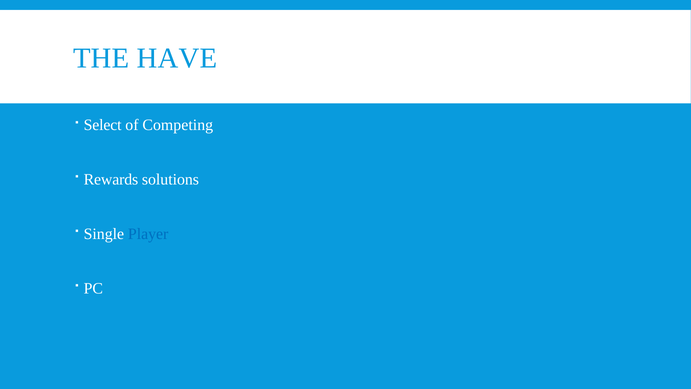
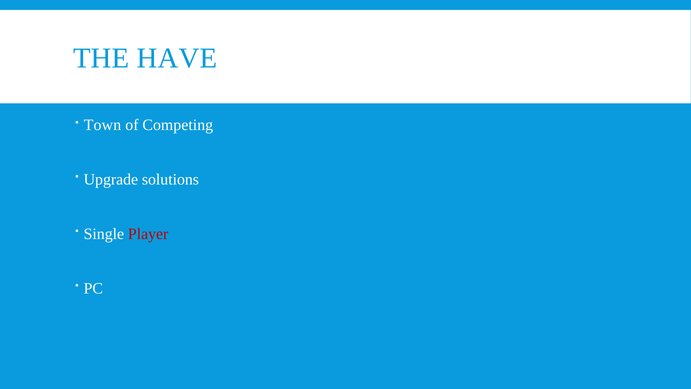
Select: Select -> Town
Rewards: Rewards -> Upgrade
Player colour: blue -> red
